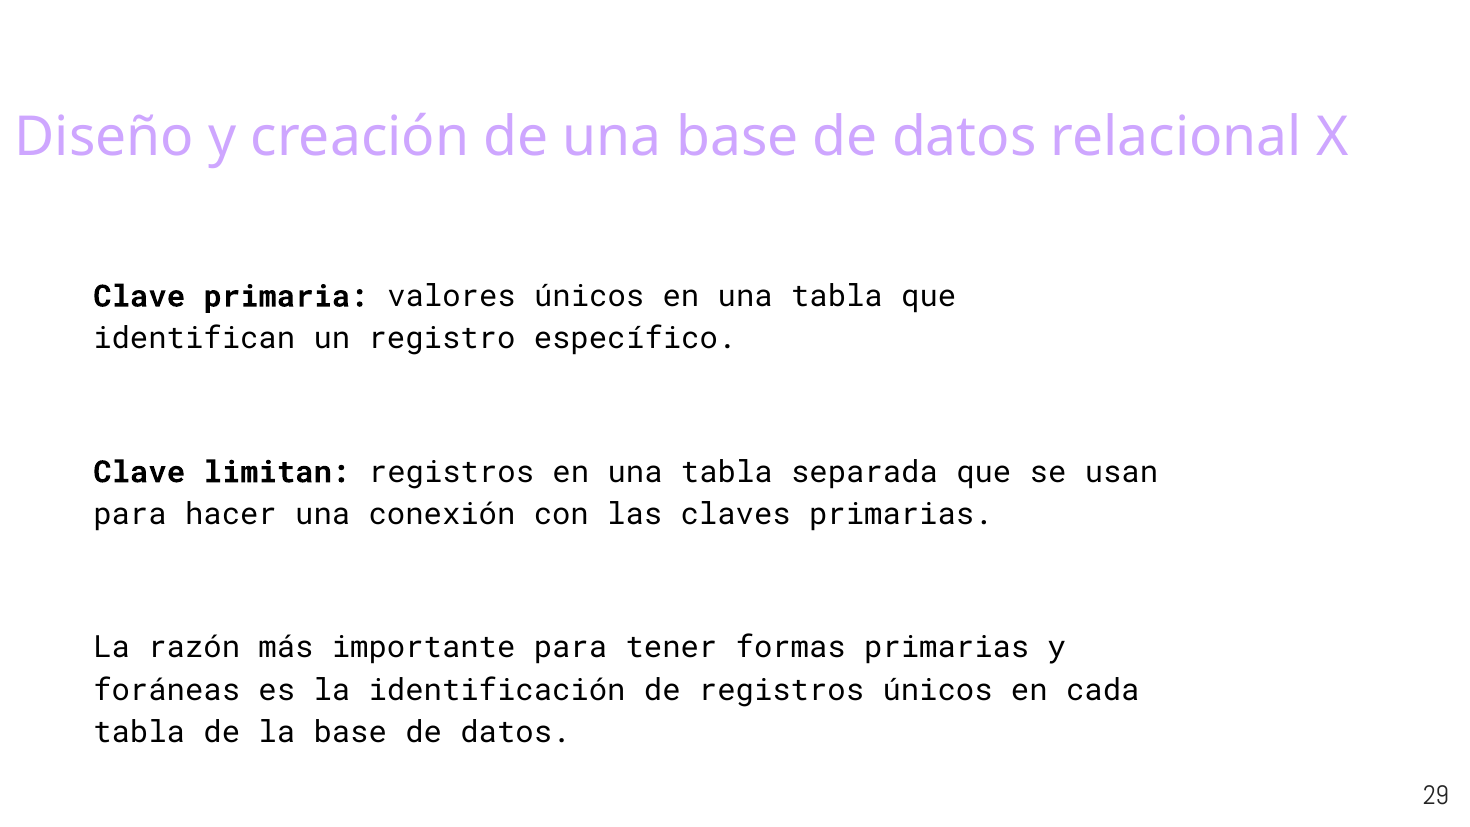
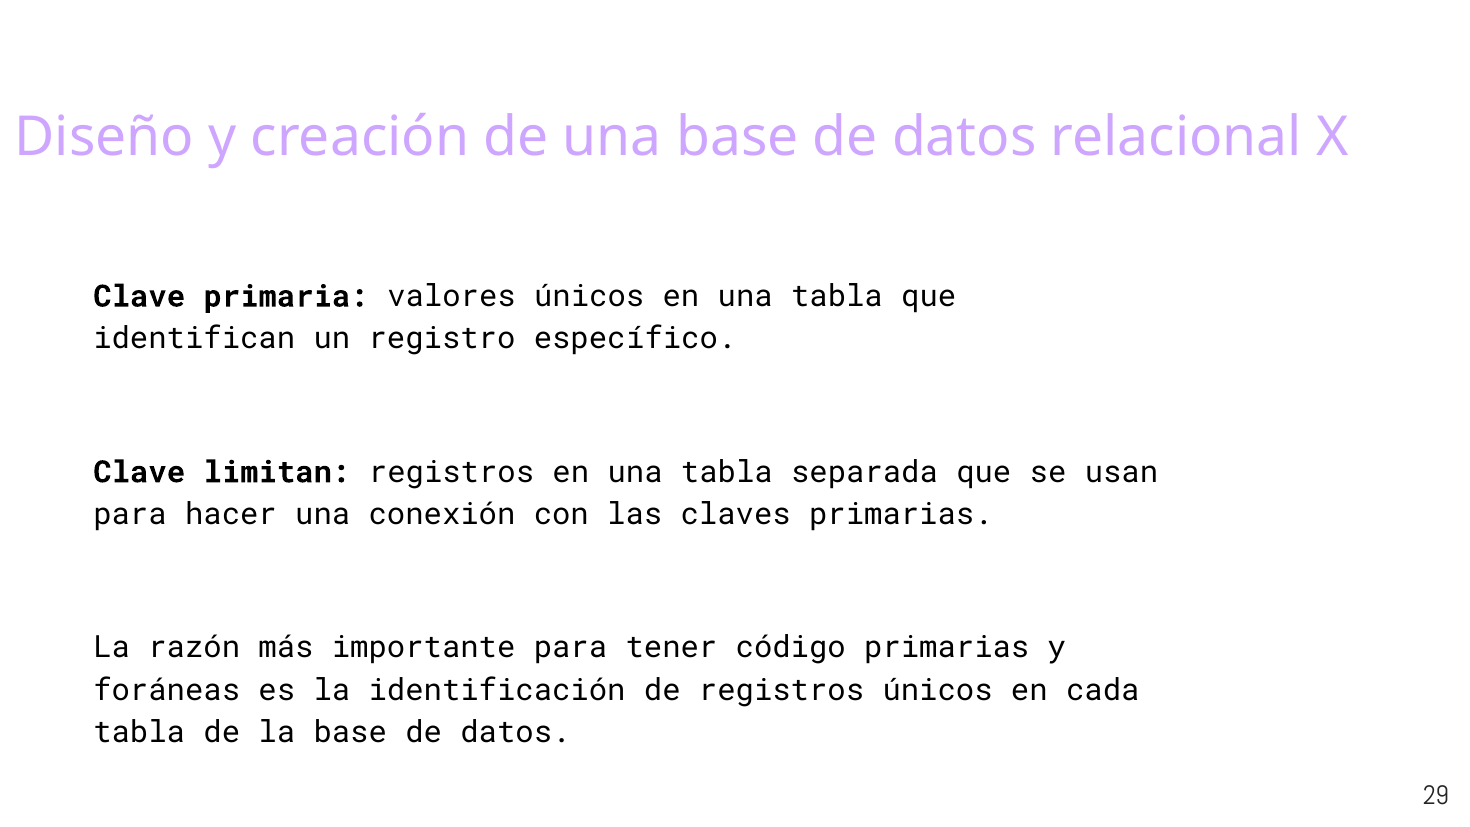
formas: formas -> código
